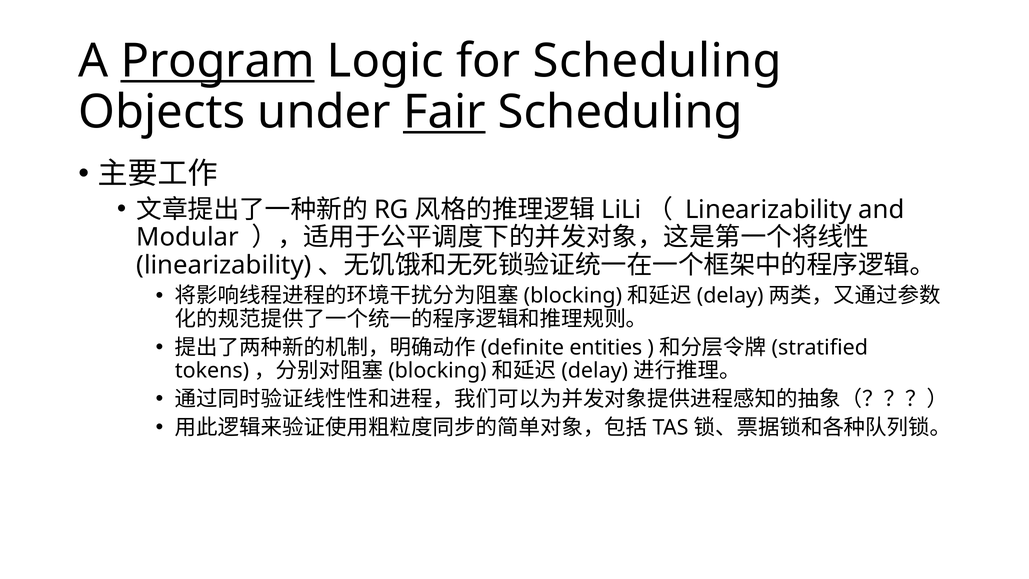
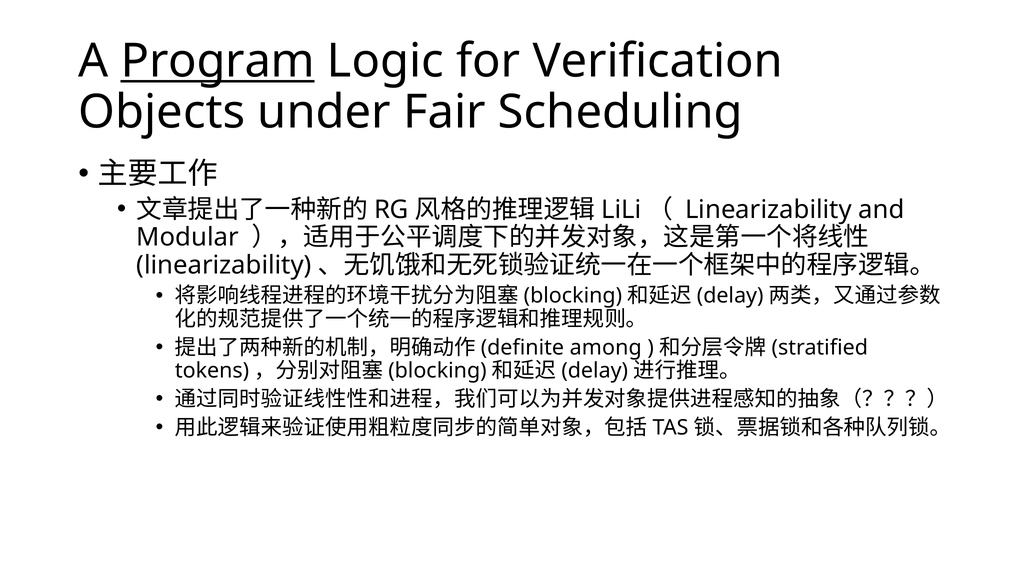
for Scheduling: Scheduling -> Verification
Fair underline: present -> none
entities: entities -> among
